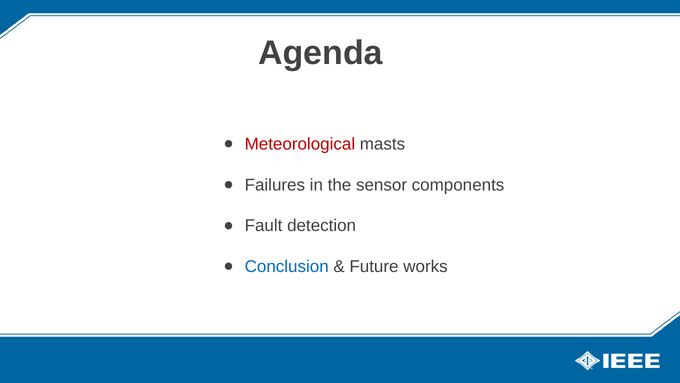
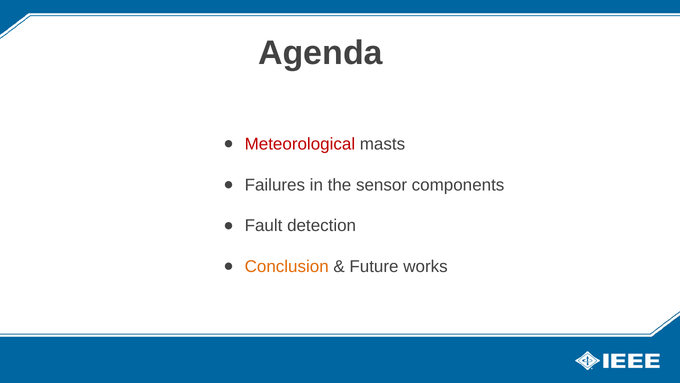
Conclusion colour: blue -> orange
